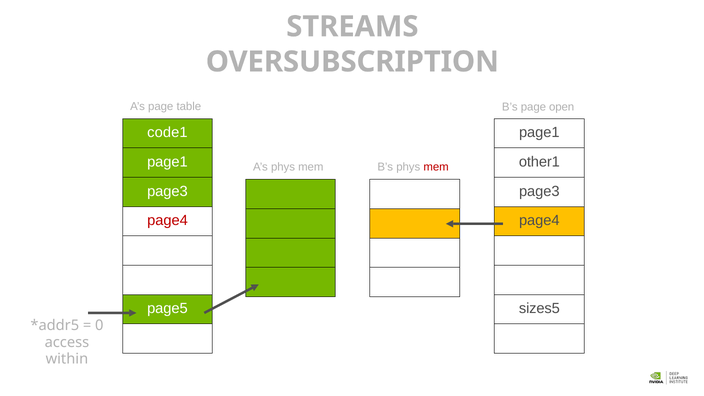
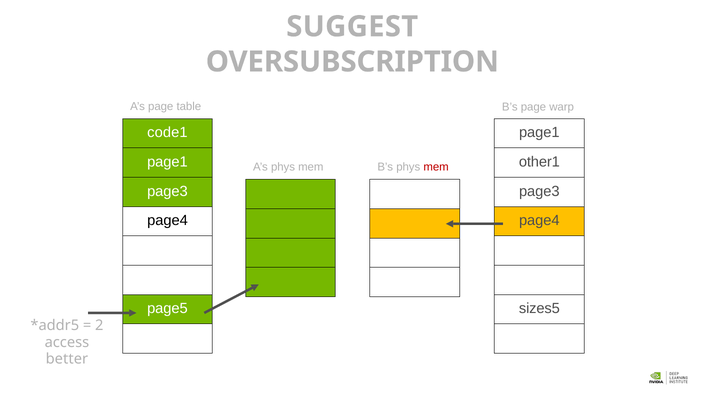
STREAMS: STREAMS -> SUGGEST
open: open -> warp
page4 at (168, 221) colour: red -> black
0: 0 -> 2
within: within -> better
